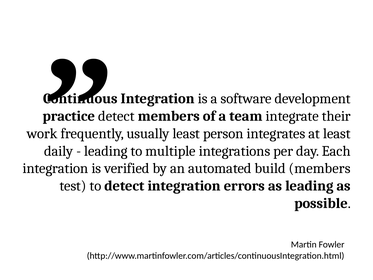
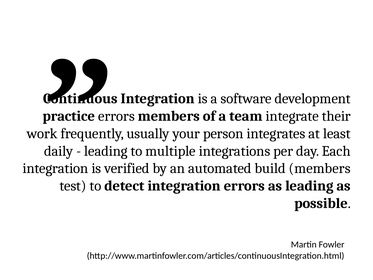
detect at (116, 116): detect -> errors
usually least: least -> your
